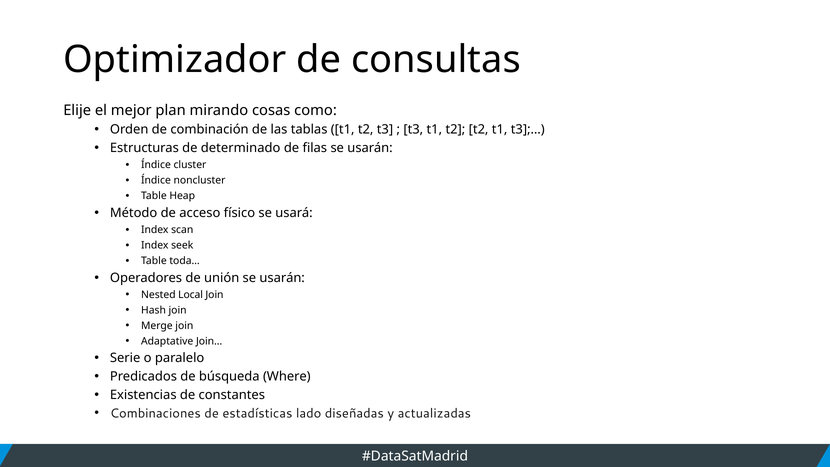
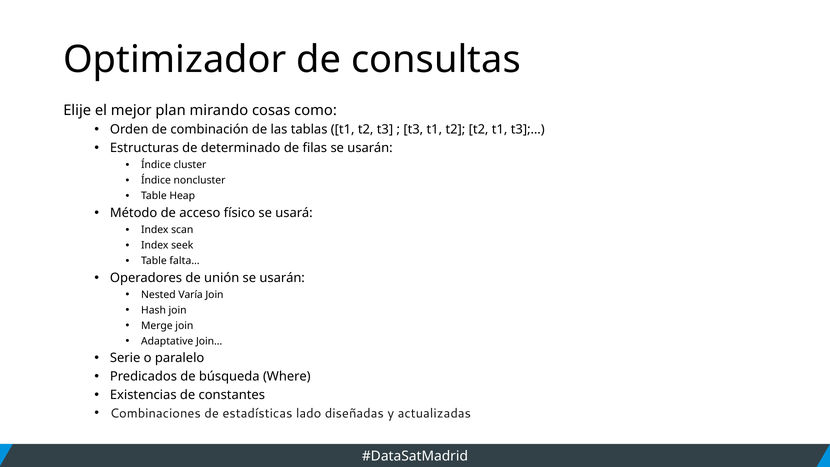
toda…: toda… -> falta…
Local: Local -> Varía
